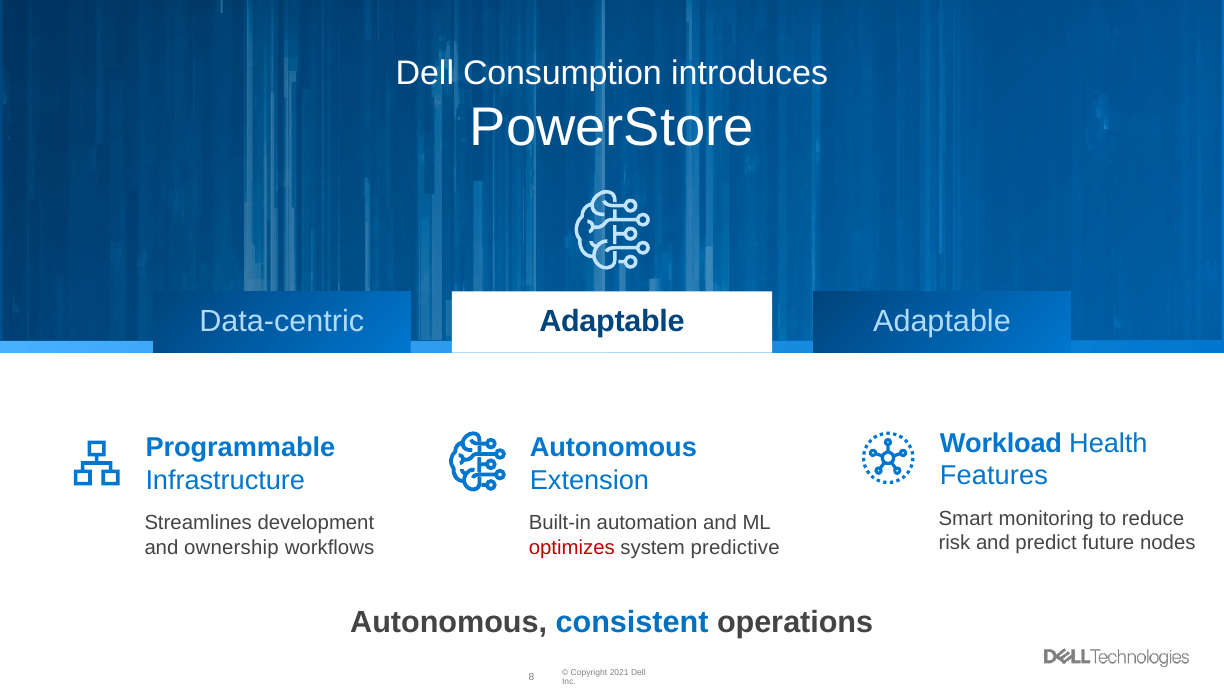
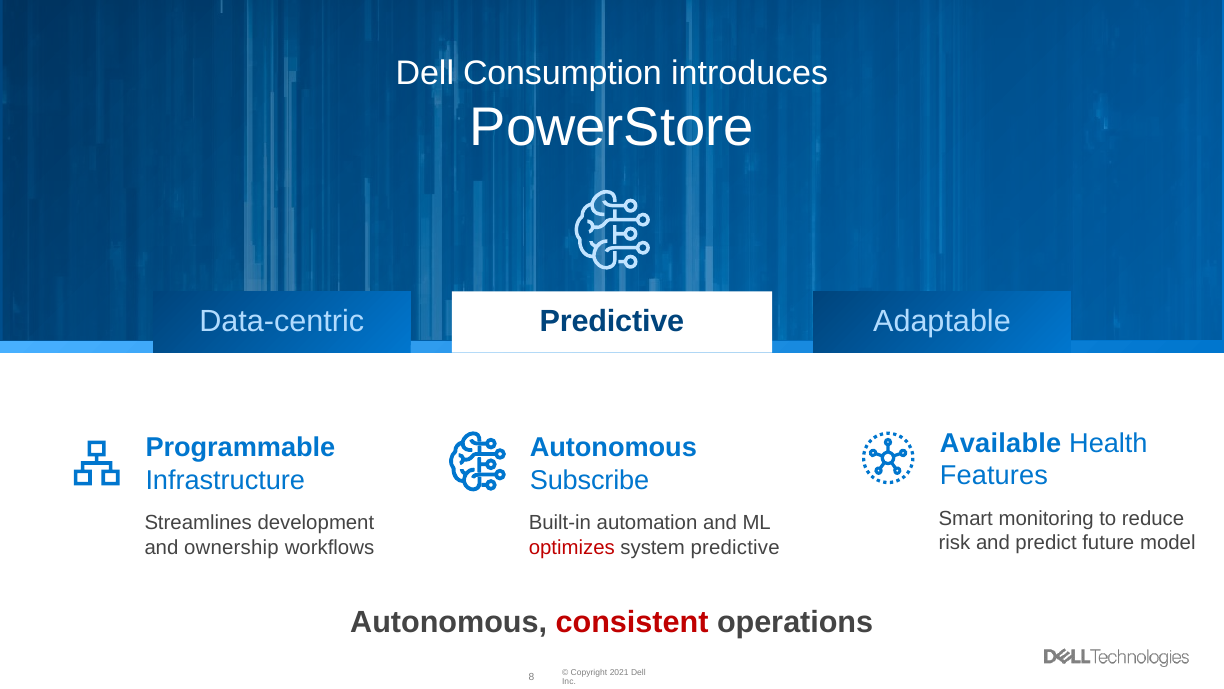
Data-centric Adaptable: Adaptable -> Predictive
Workload: Workload -> Available
Extension: Extension -> Subscribe
nodes: nodes -> model
consistent colour: blue -> red
